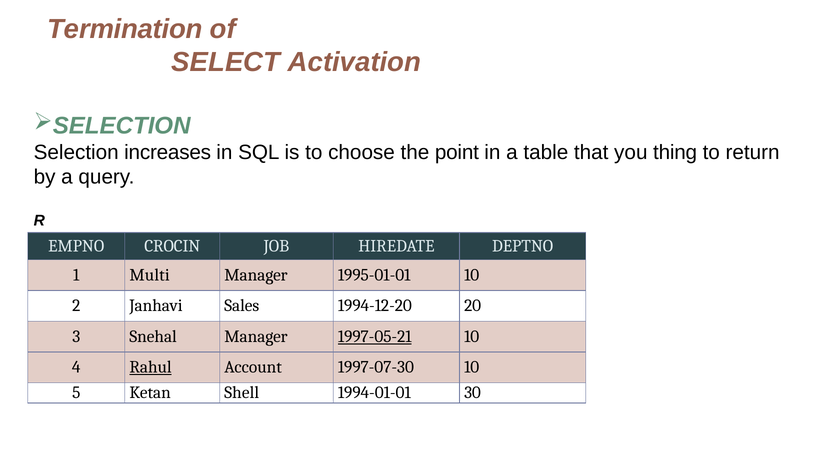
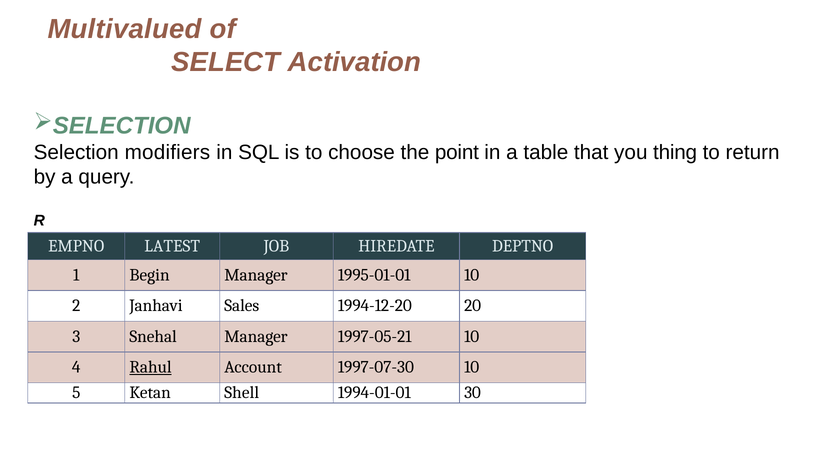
Termination: Termination -> Multivalued
increases: increases -> modifiers
CROCIN: CROCIN -> LATEST
Multi: Multi -> Begin
1997-05-21 underline: present -> none
